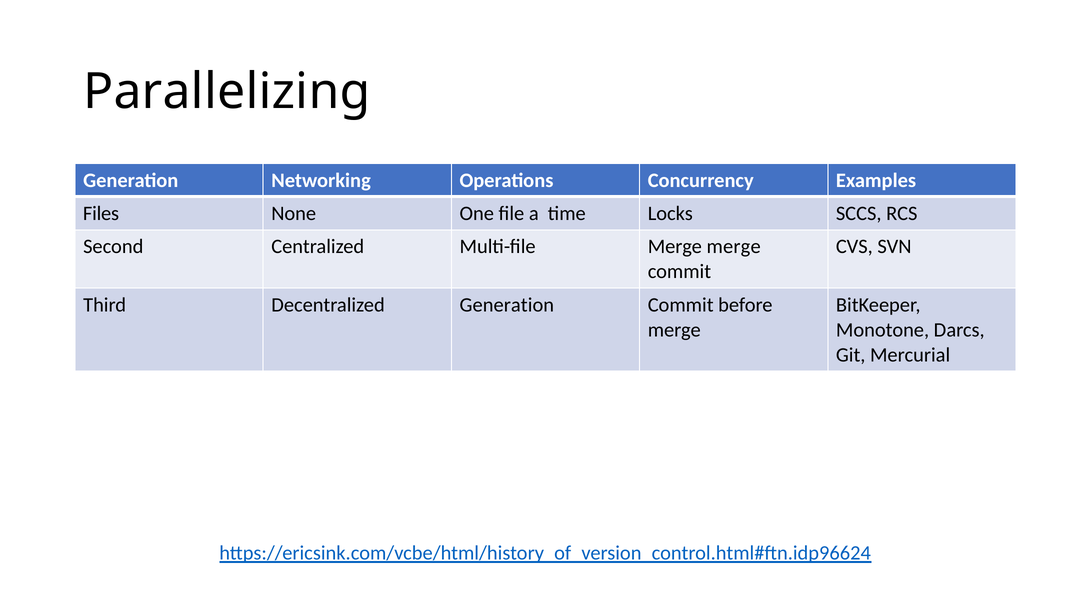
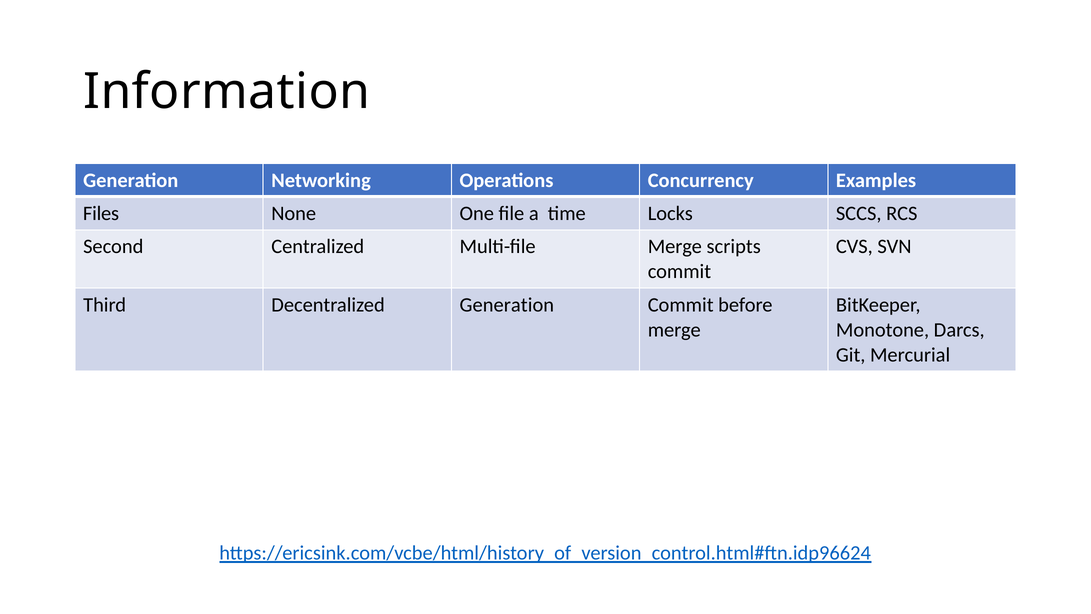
Parallelizing: Parallelizing -> Information
Merge merge: merge -> scripts
